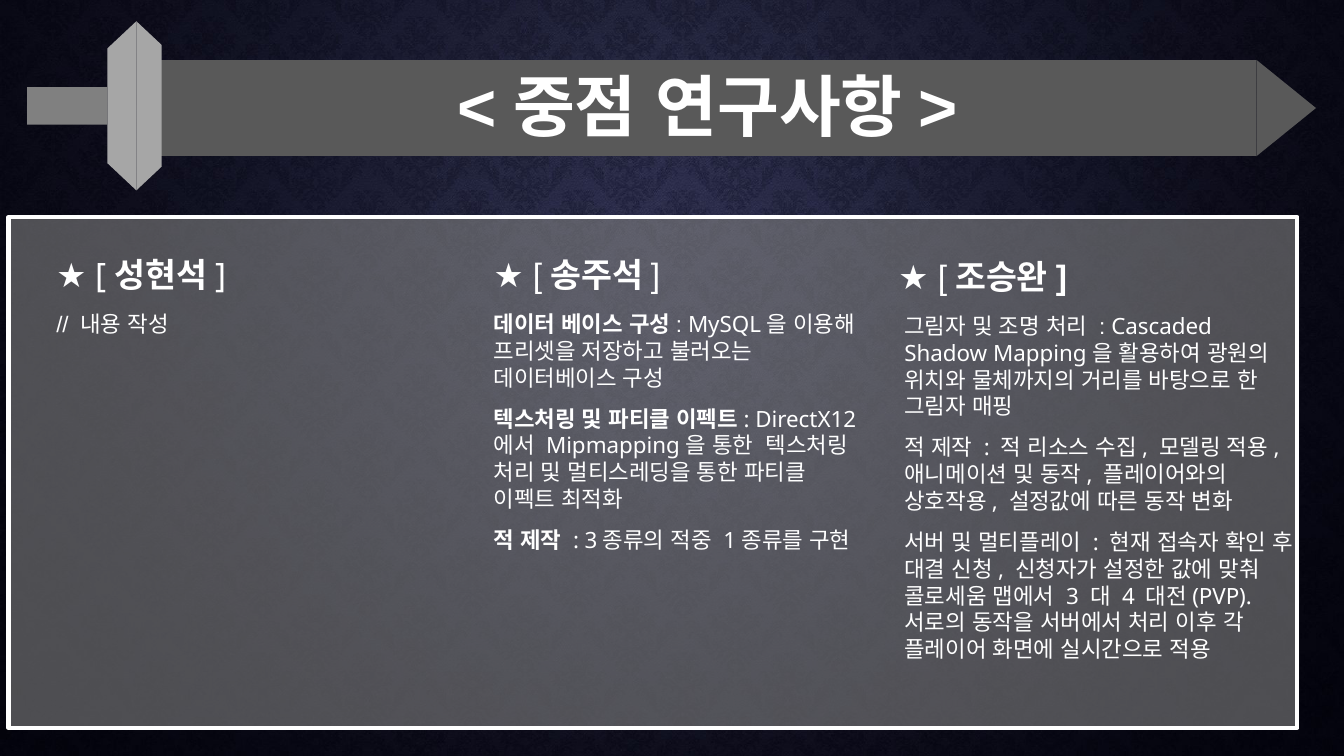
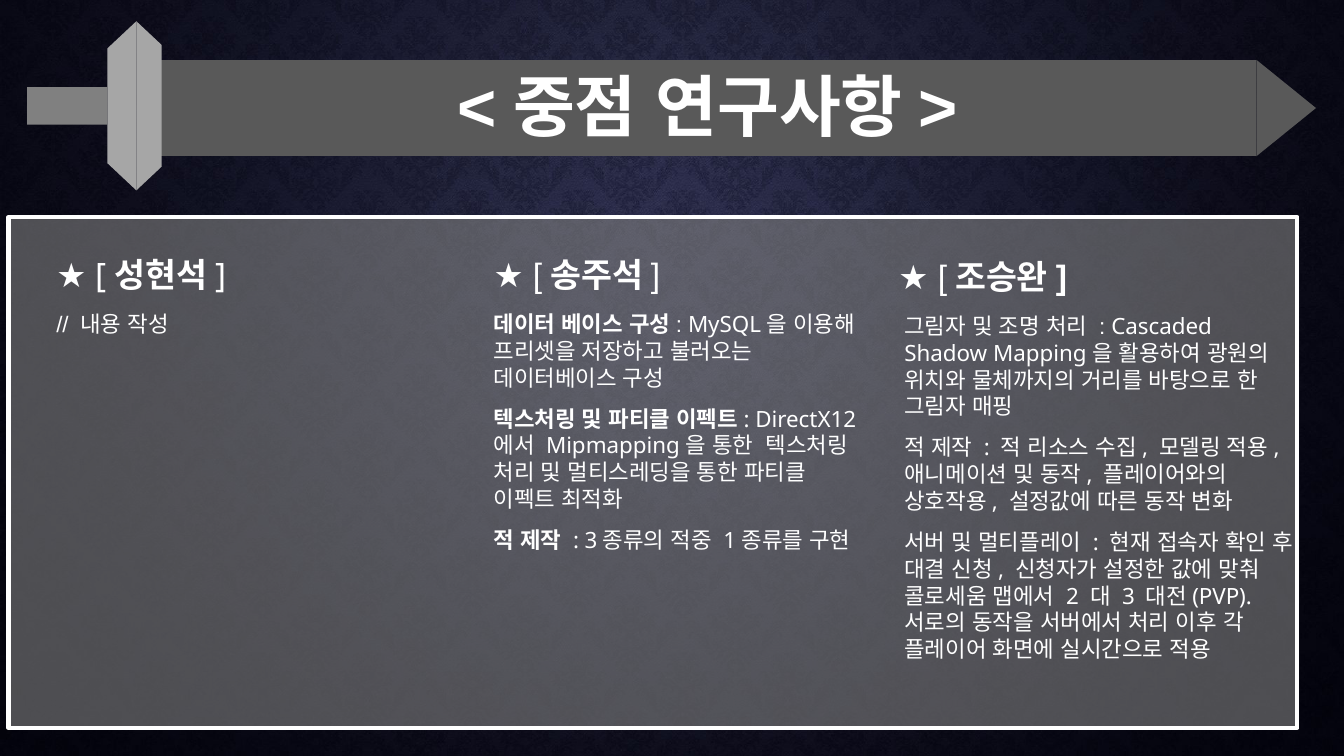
3: 3 -> 2
4: 4 -> 3
